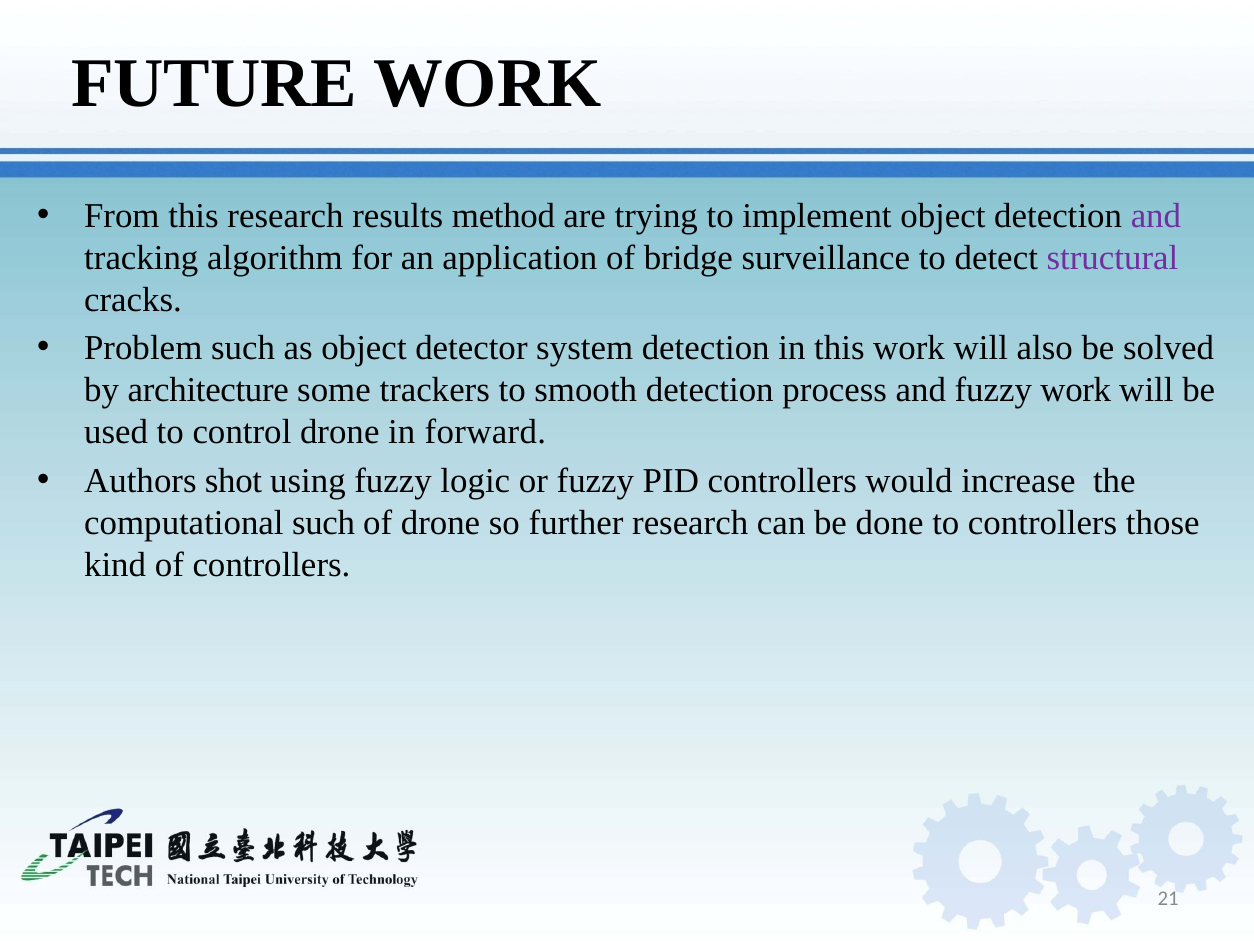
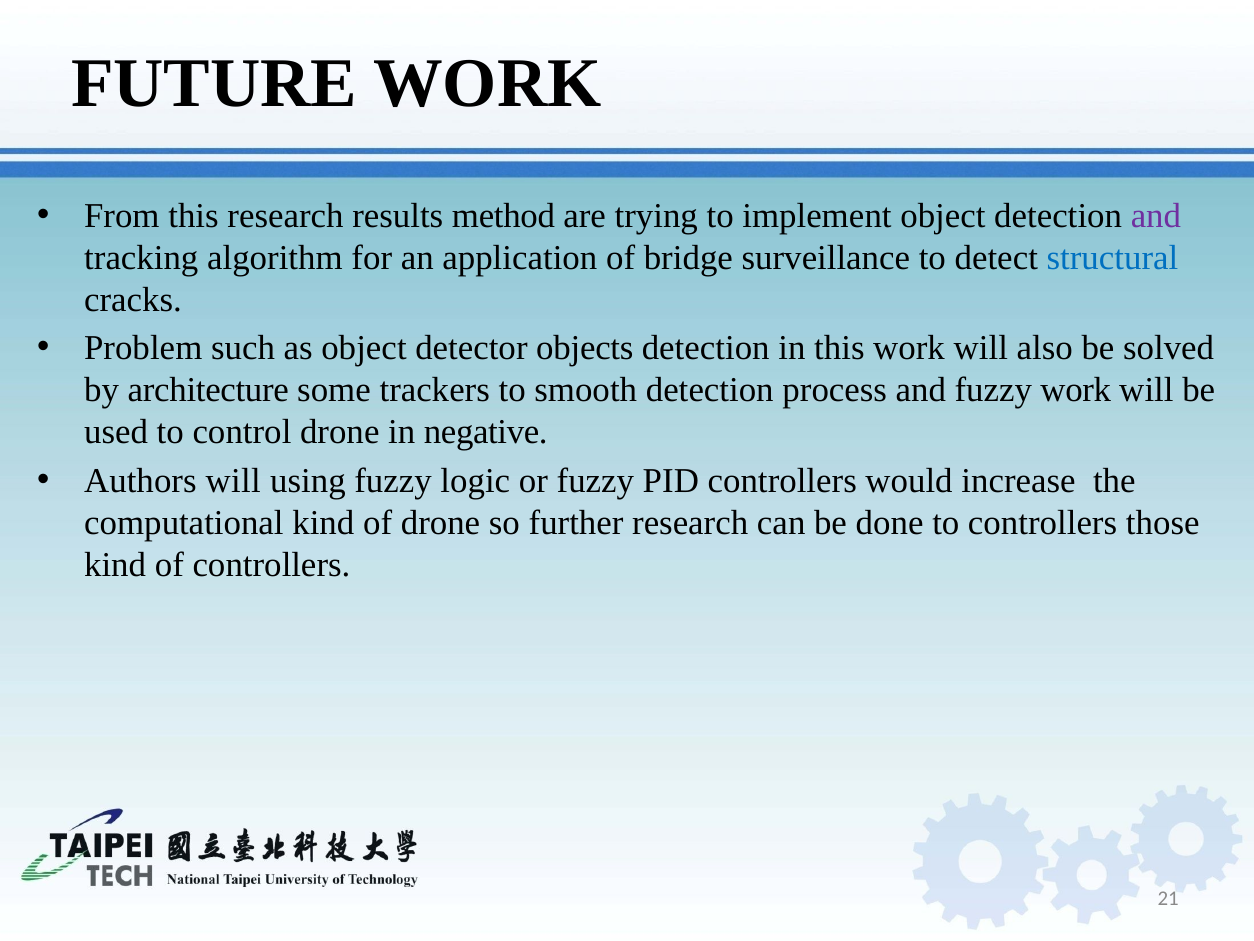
structural colour: purple -> blue
system: system -> objects
forward: forward -> negative
Authors shot: shot -> will
computational such: such -> kind
